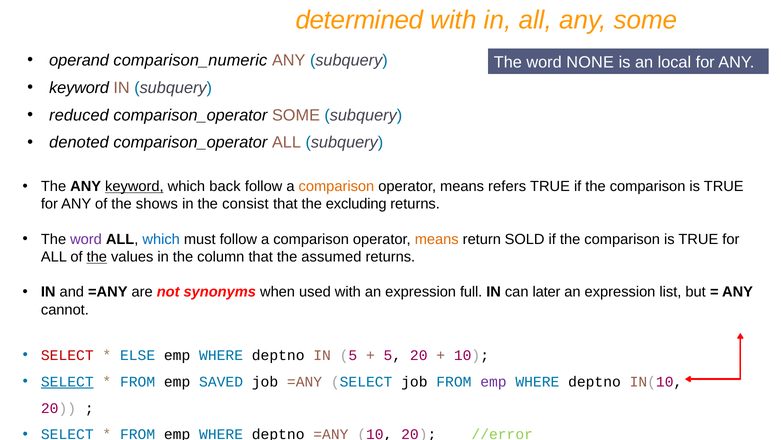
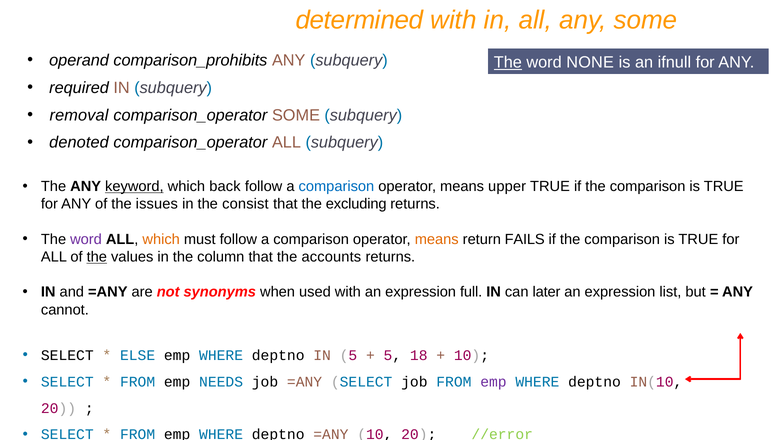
comparison_numeric: comparison_numeric -> comparison_prohibits
The at (508, 62) underline: none -> present
local: local -> ifnull
keyword at (79, 88): keyword -> required
reduced: reduced -> removal
comparison at (336, 186) colour: orange -> blue
refers: refers -> upper
shows: shows -> issues
which at (161, 239) colour: blue -> orange
SOLD: SOLD -> FAILS
assumed: assumed -> accounts
SELECT at (67, 355) colour: red -> black
5 20: 20 -> 18
SELECT at (67, 381) underline: present -> none
SAVED: SAVED -> NEEDS
